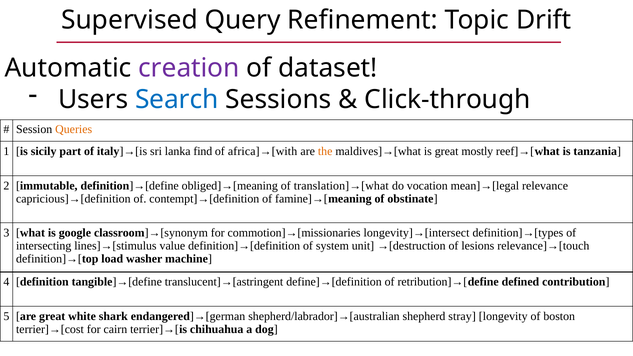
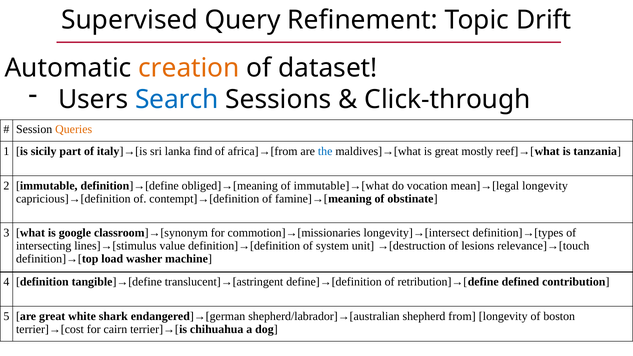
creation colour: purple -> orange
africa]→[with: africa]→[with -> africa]→[from
the colour: orange -> blue
translation]→[what: translation]→[what -> immutable]→[what
mean]→[legal relevance: relevance -> longevity
stray: stray -> from
